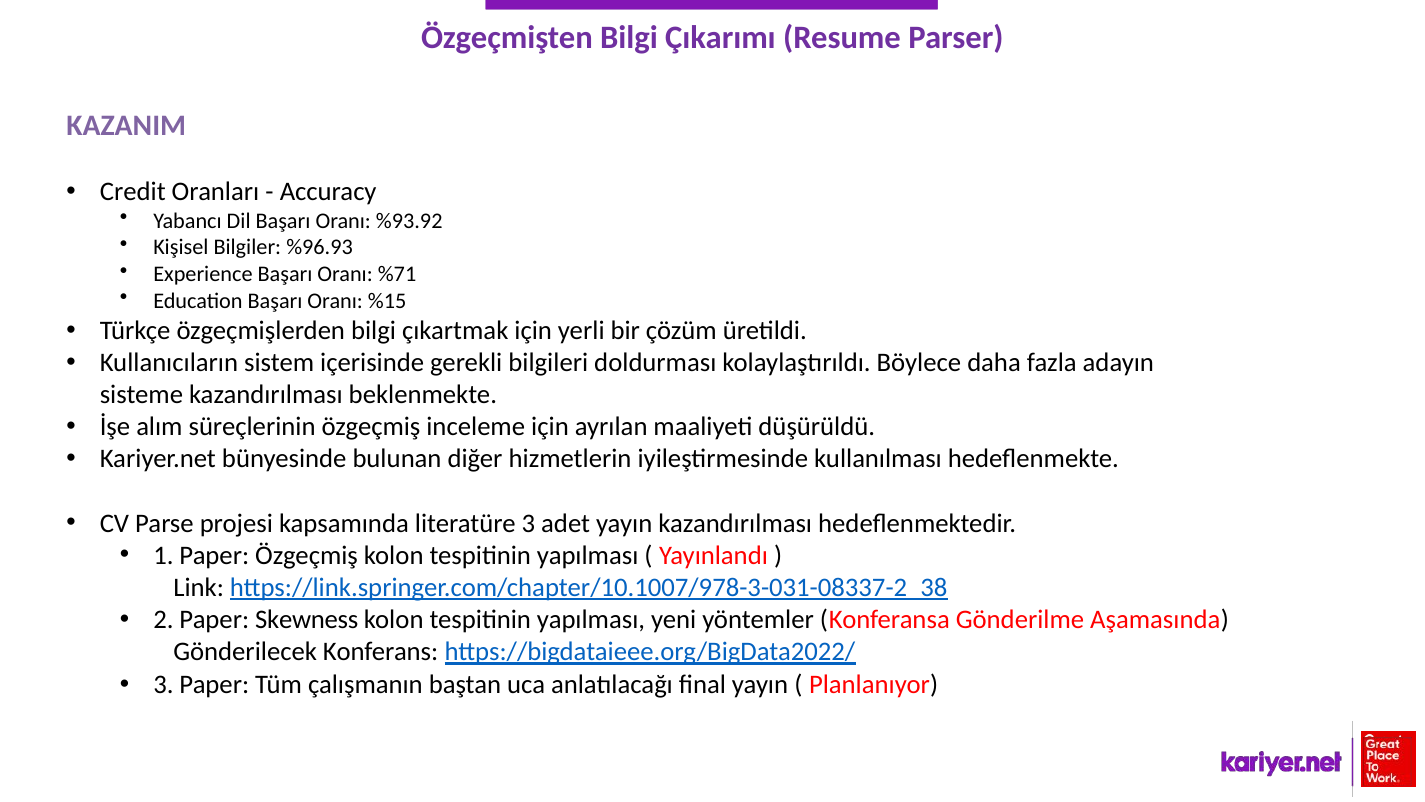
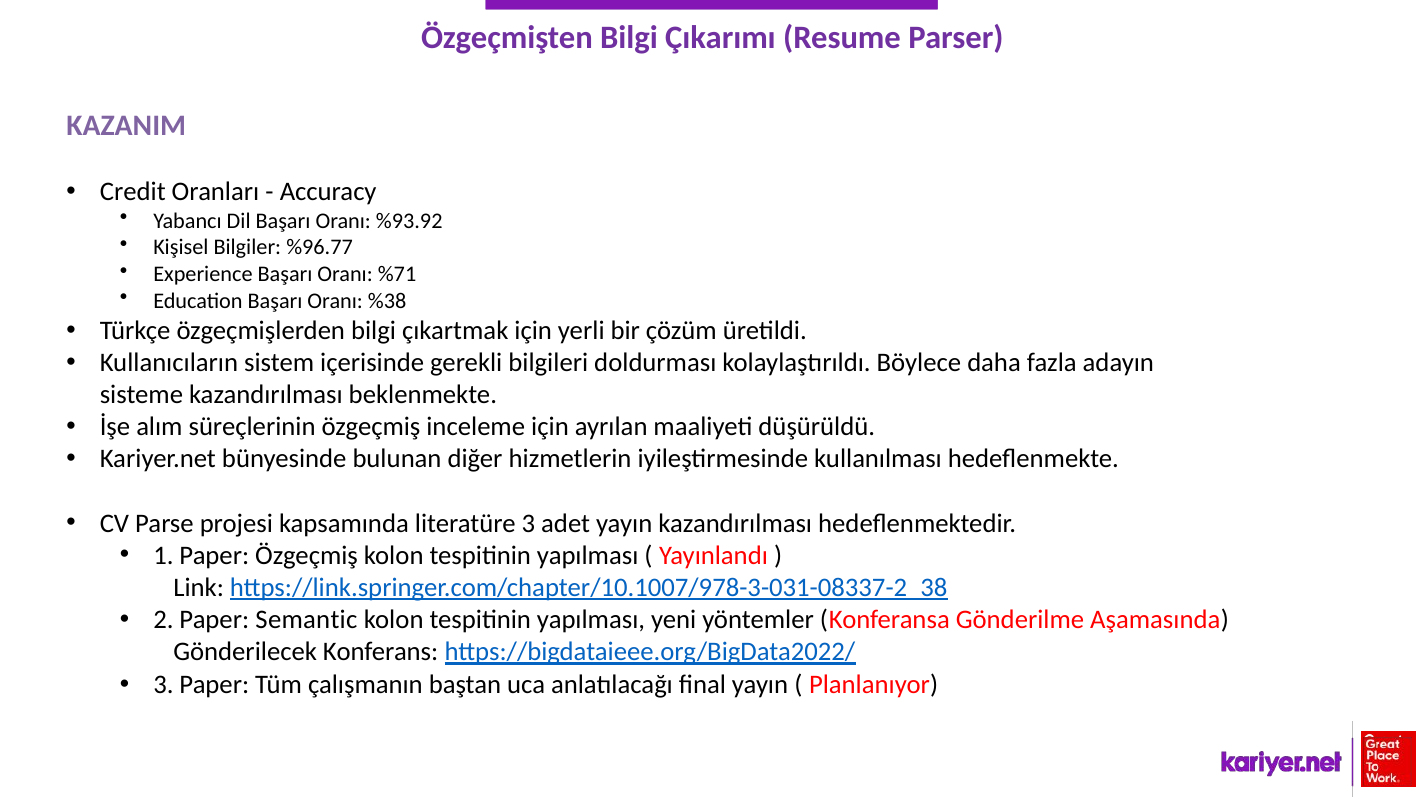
%96.93: %96.93 -> %96.77
%15: %15 -> %38
Skewness: Skewness -> Semantic
